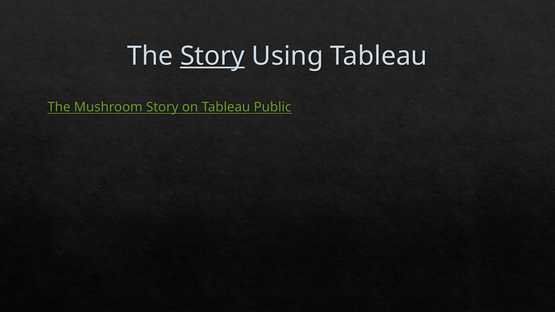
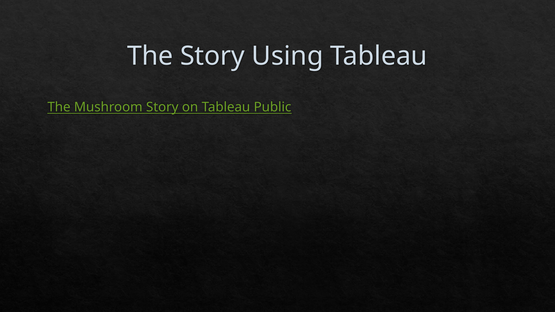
Story at (212, 56) underline: present -> none
